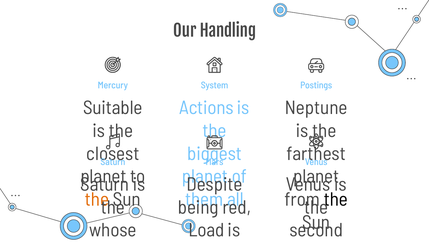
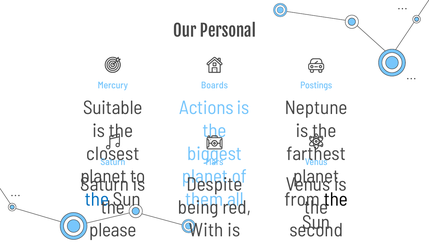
Handling: Handling -> Personal
System: System -> Boards
the at (97, 199) colour: orange -> blue
whose: whose -> please
Load: Load -> With
